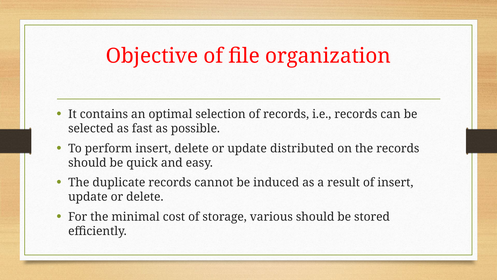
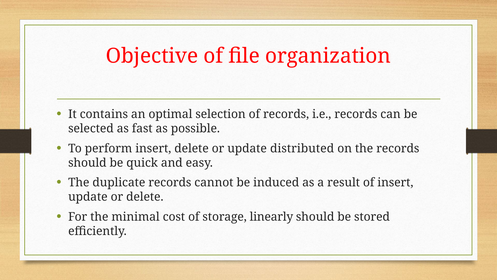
various: various -> linearly
